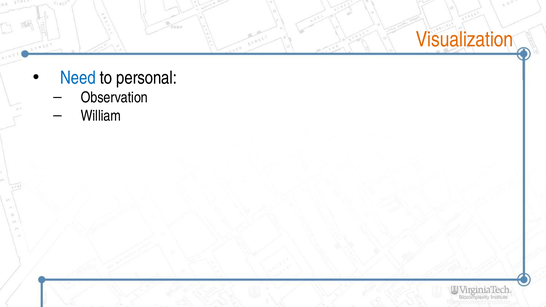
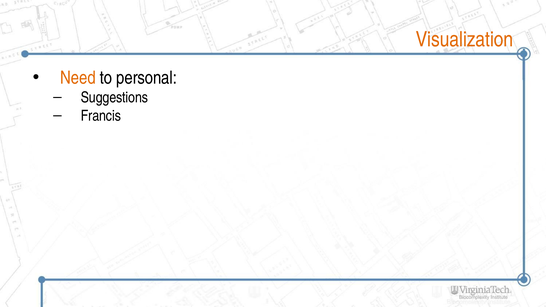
Need colour: blue -> orange
Observation: Observation -> Suggestions
William: William -> Francis
